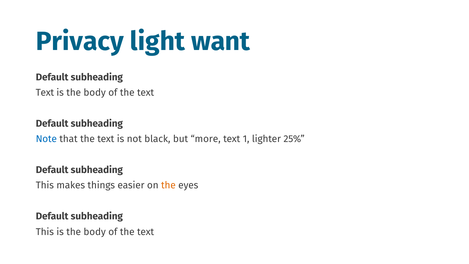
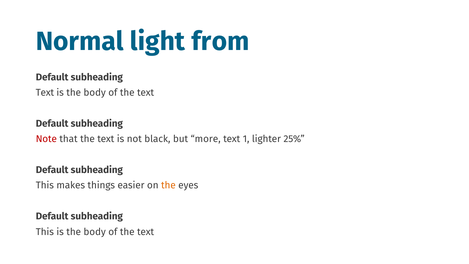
Privacy: Privacy -> Normal
want: want -> from
Note colour: blue -> red
